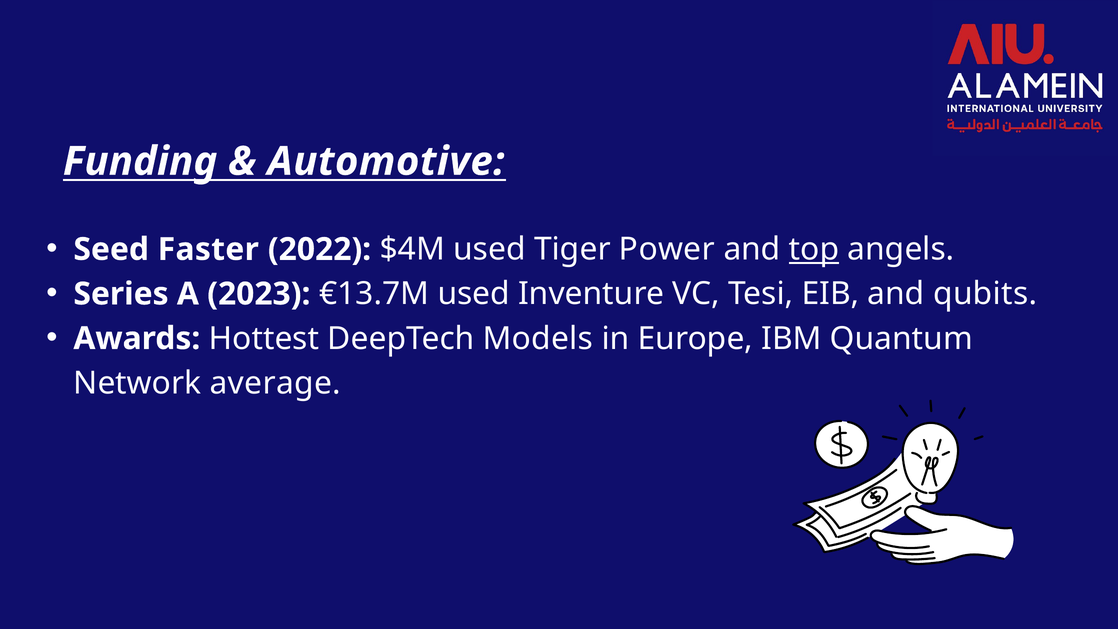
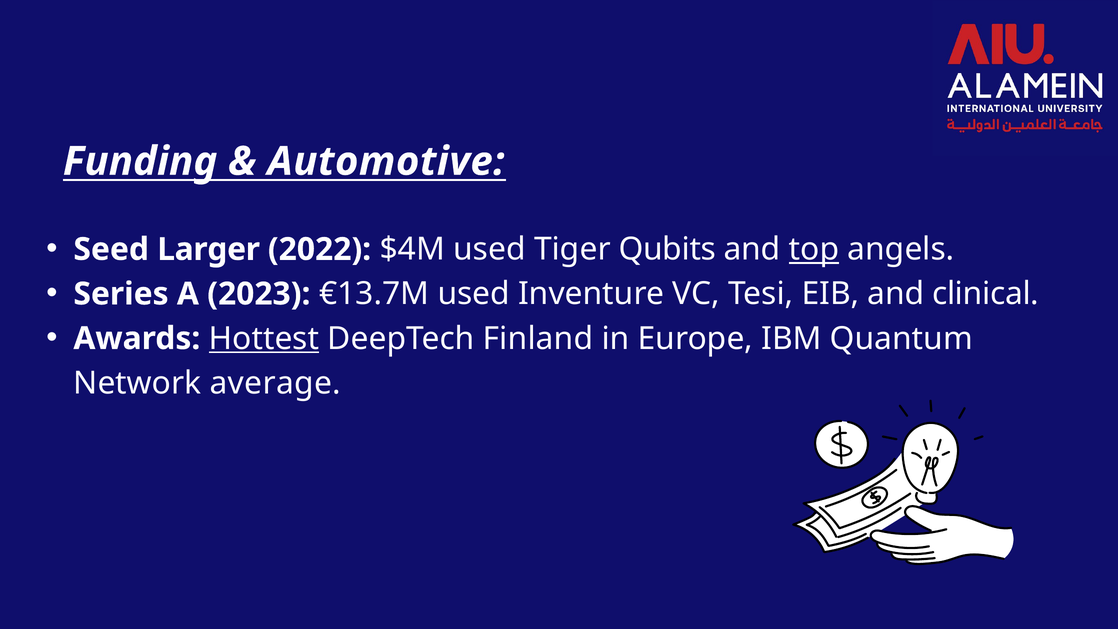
Faster: Faster -> Larger
Power: Power -> Qubits
qubits: qubits -> clinical
Hottest underline: none -> present
Models: Models -> Finland
